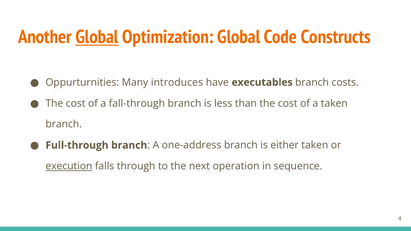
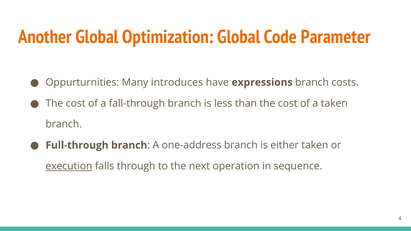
Global at (97, 37) underline: present -> none
Constructs: Constructs -> Parameter
executables: executables -> expressions
